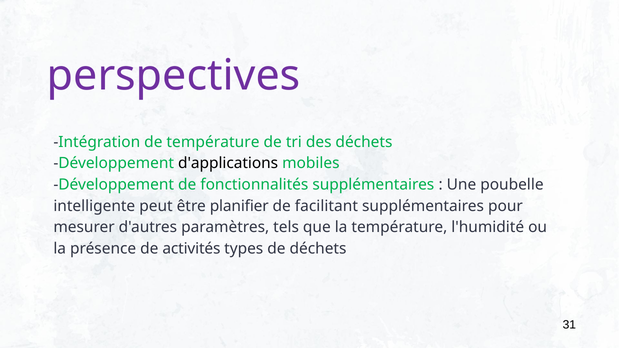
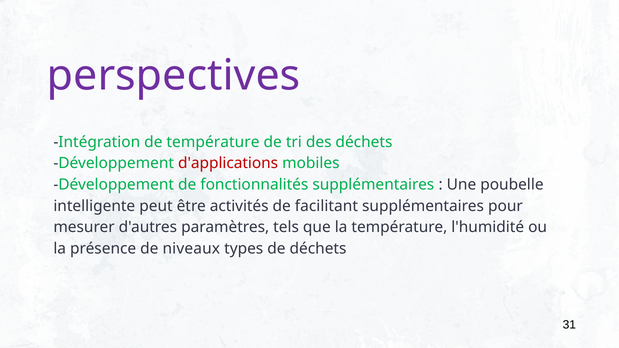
d'applications colour: black -> red
planifier: planifier -> activités
activités: activités -> niveaux
